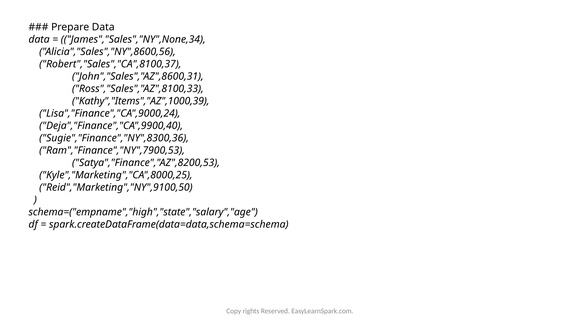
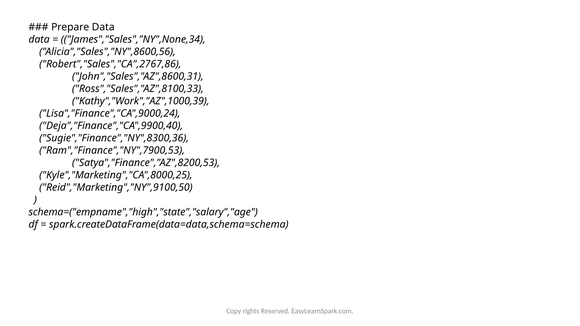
Robert","Sales","CA",8100,37: Robert","Sales","CA",8100,37 -> Robert","Sales","CA",2767,86
Kathy","Items","AZ",1000,39: Kathy","Items","AZ",1000,39 -> Kathy","Work","AZ",1000,39
